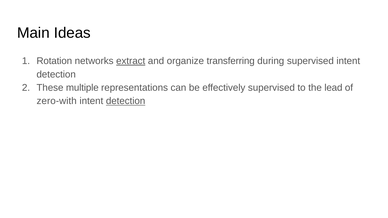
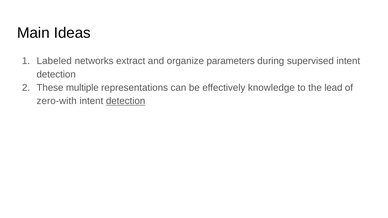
Rotation: Rotation -> Labeled
extract underline: present -> none
transferring: transferring -> parameters
effectively supervised: supervised -> knowledge
